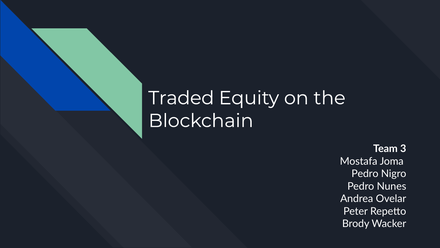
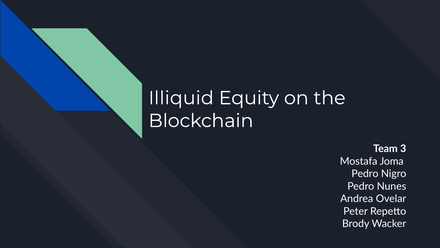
Traded: Traded -> Illiquid
